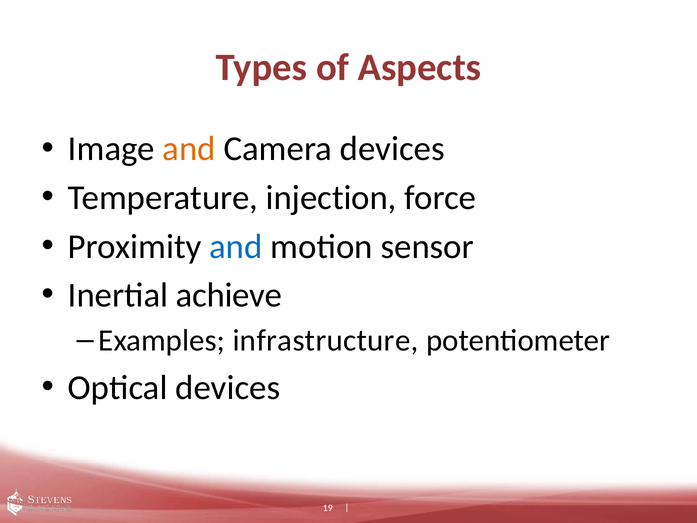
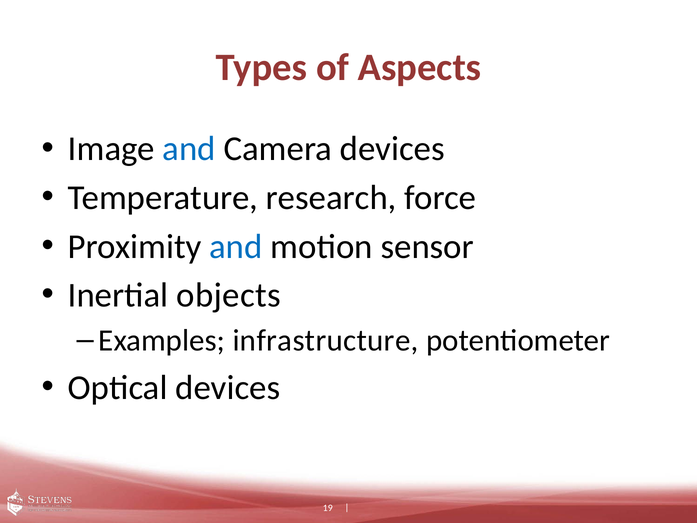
and at (189, 149) colour: orange -> blue
injection: injection -> research
achieve: achieve -> objects
